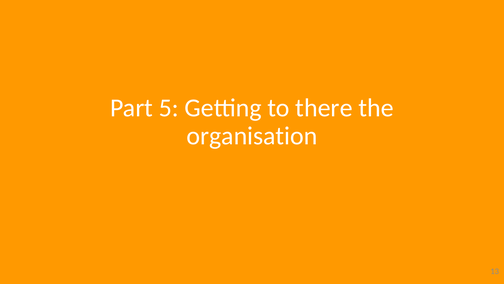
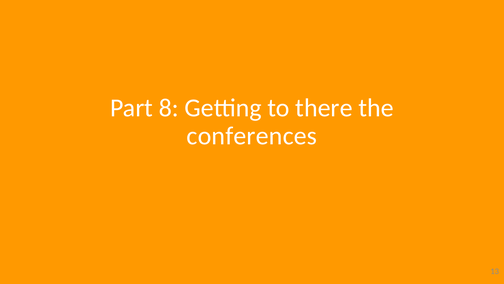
5: 5 -> 8
organisation: organisation -> conferences
